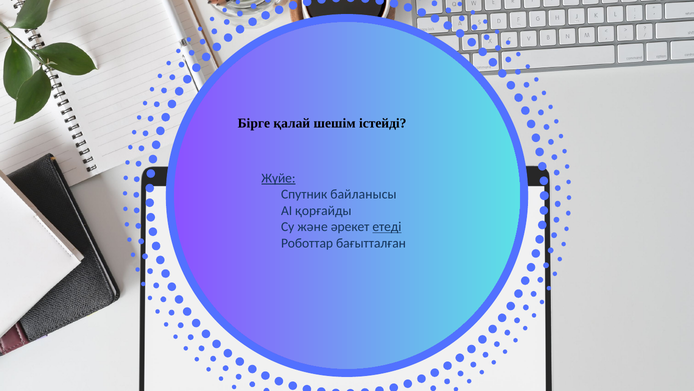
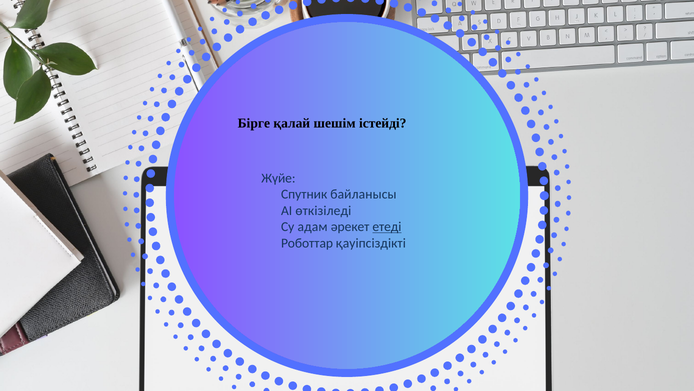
Жүйе underline: present -> none
қорғайды: қорғайды -> өткізіледі
және: және -> адам
бағытталған: бағытталған -> қауіпсіздікті
